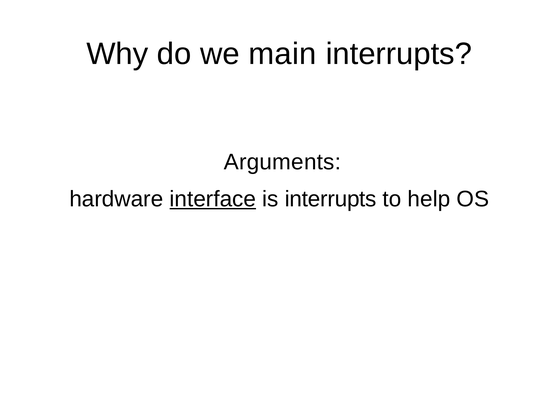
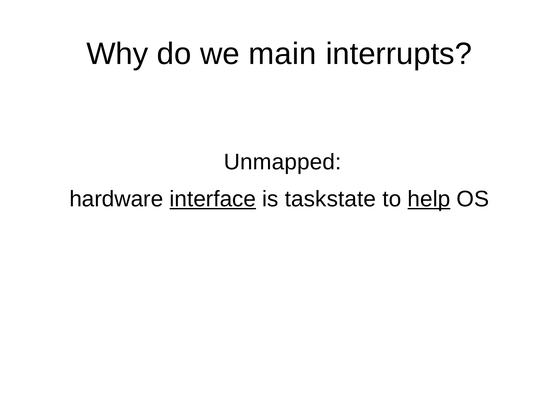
Arguments: Arguments -> Unmapped
is interrupts: interrupts -> taskstate
help underline: none -> present
